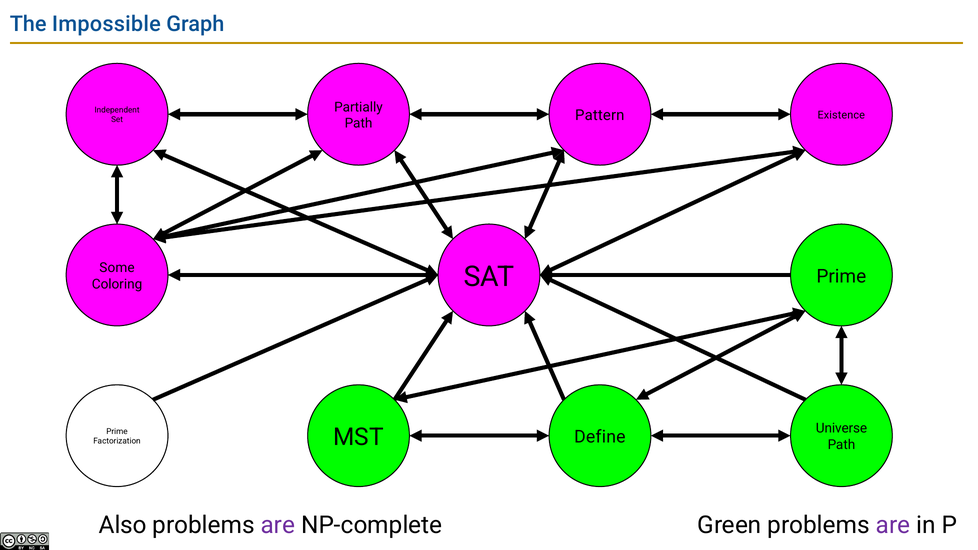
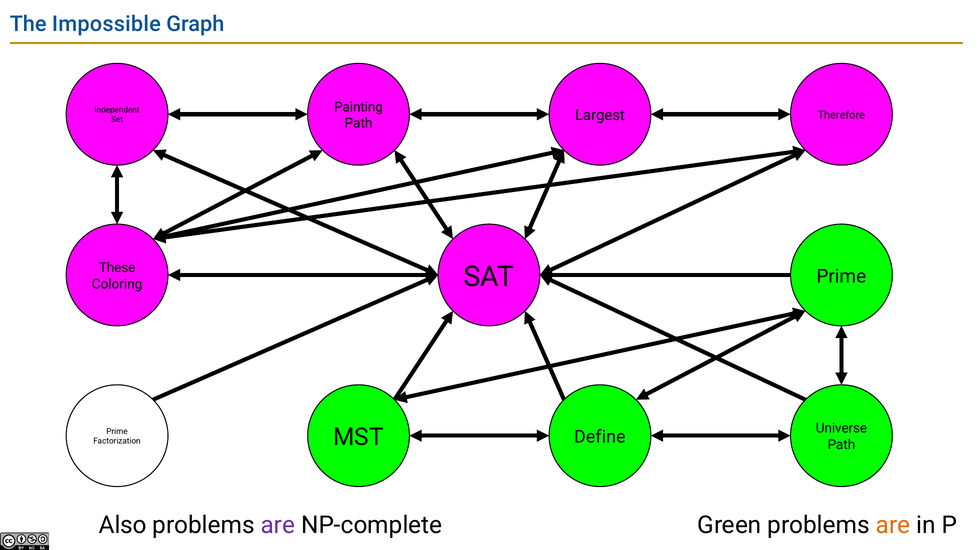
Partially: Partially -> Painting
Pattern: Pattern -> Largest
Existence: Existence -> Therefore
Some: Some -> These
are at (893, 526) colour: purple -> orange
